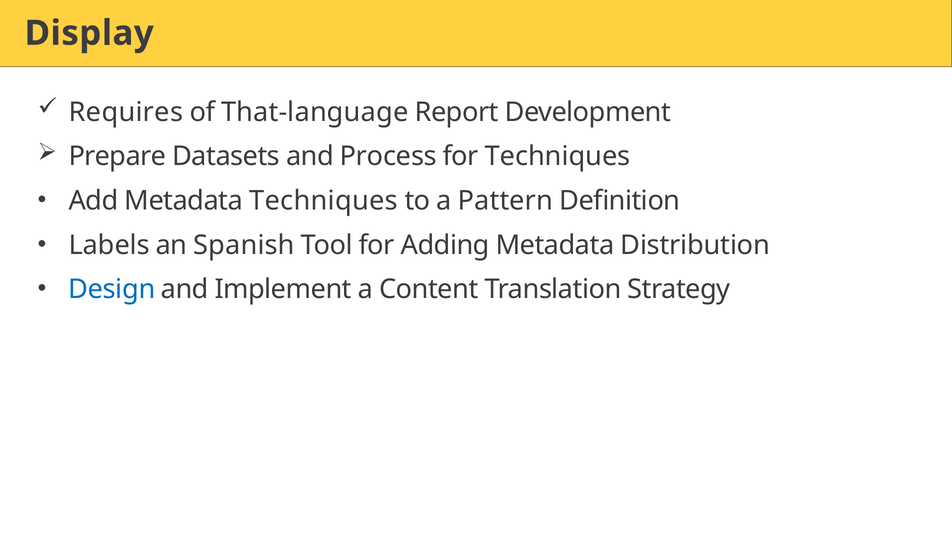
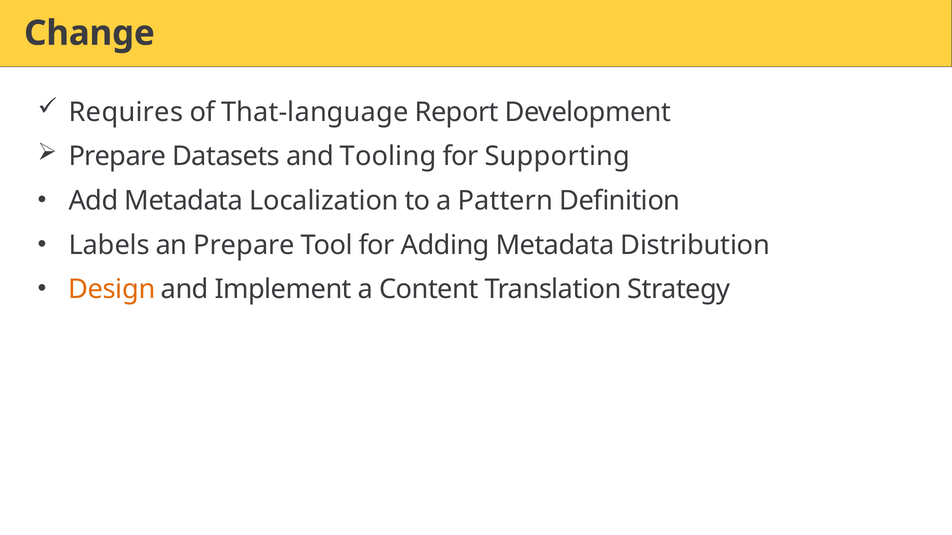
Display: Display -> Change
Process: Process -> Tooling
for Techniques: Techniques -> Supporting
Metadata Techniques: Techniques -> Localization
an Spanish: Spanish -> Prepare
Design colour: blue -> orange
